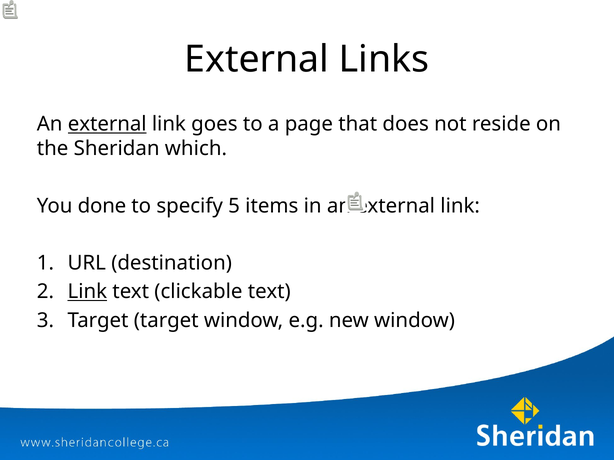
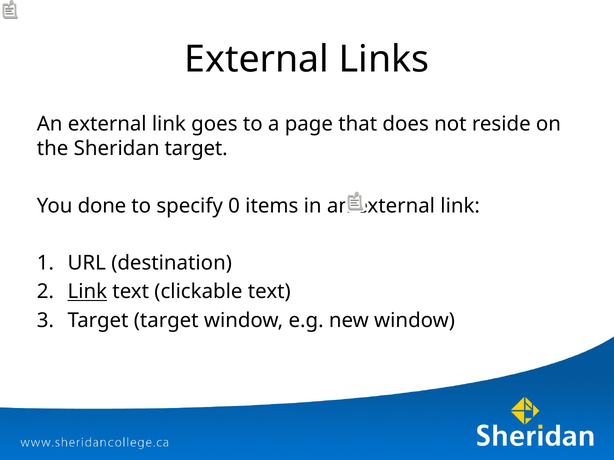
external at (107, 124) underline: present -> none
Sheridan which: which -> target
5: 5 -> 0
